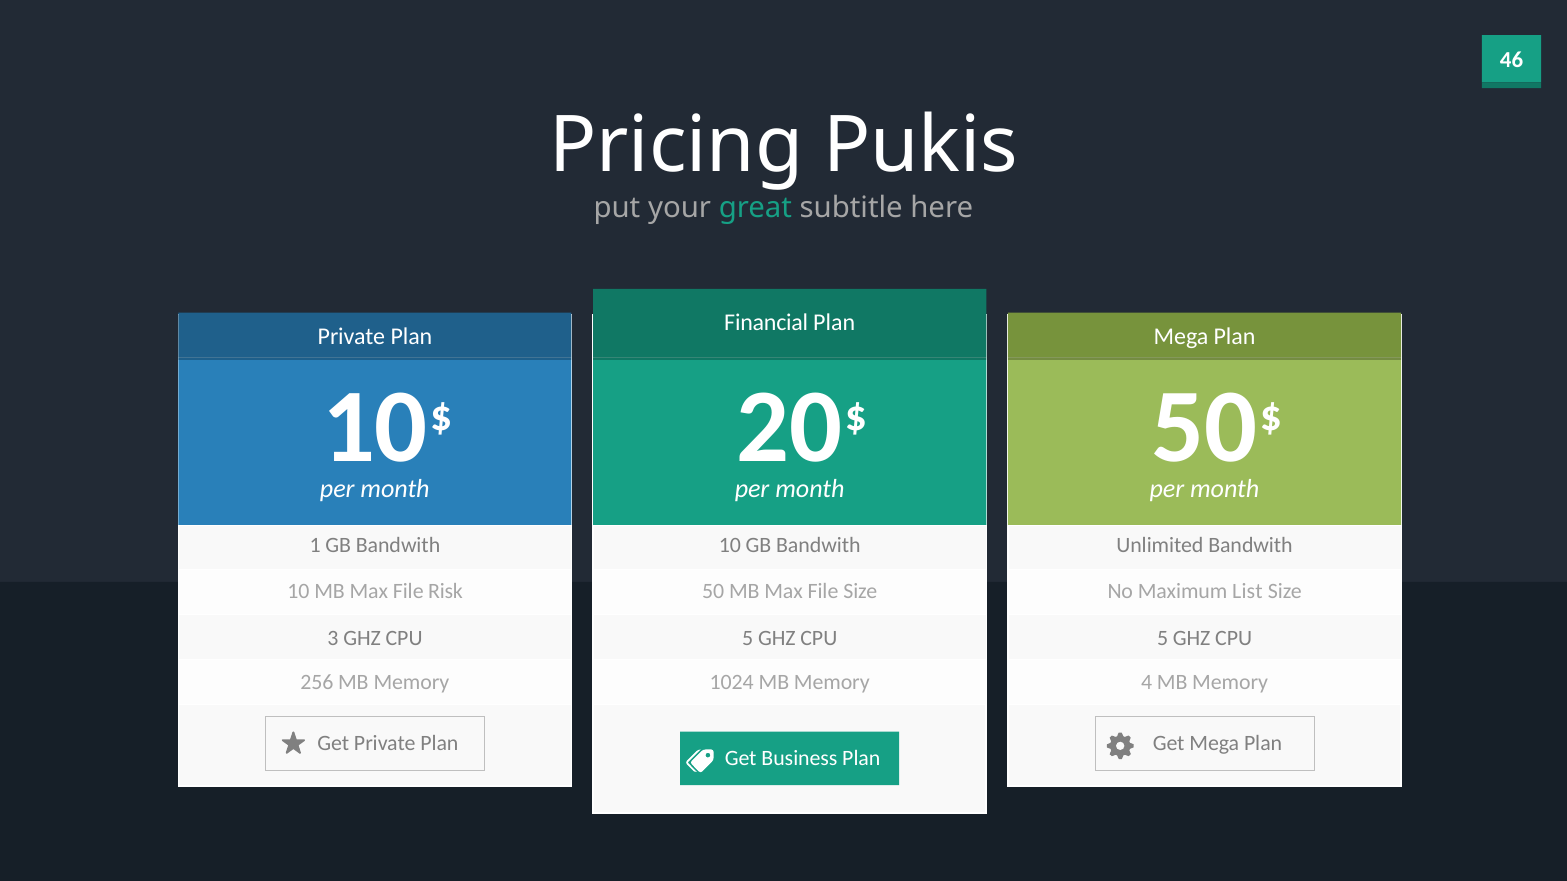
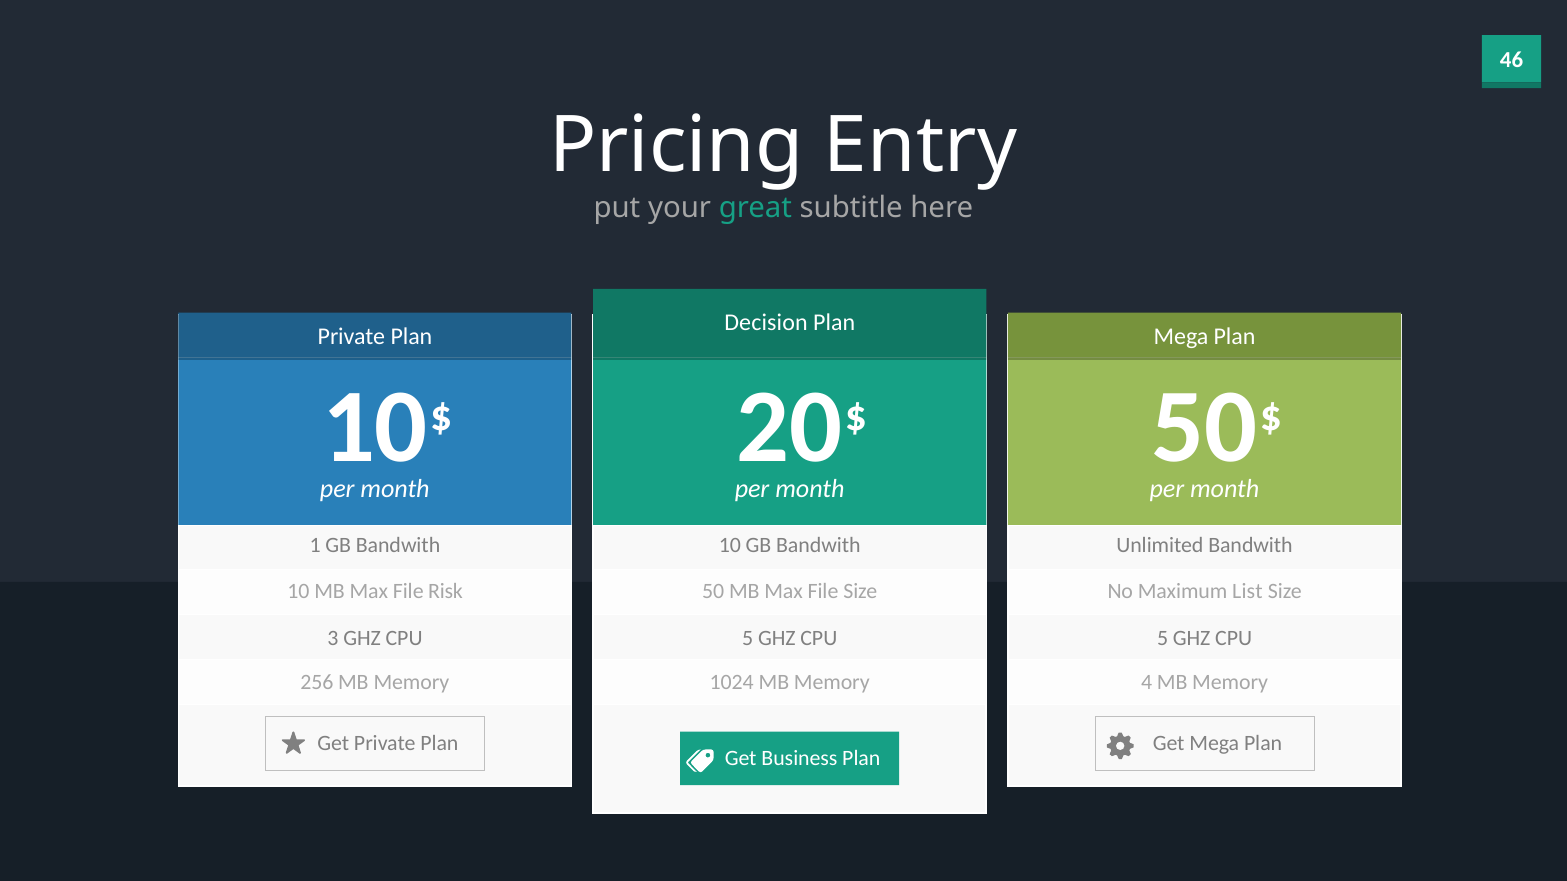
Pukis: Pukis -> Entry
Financial: Financial -> Decision
